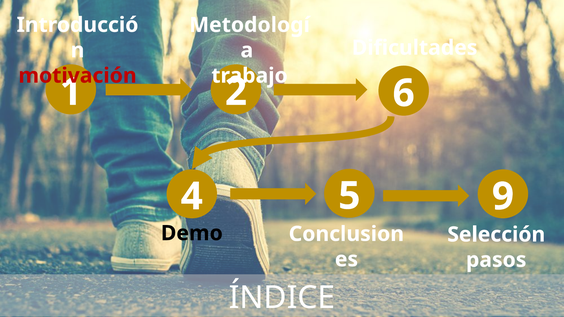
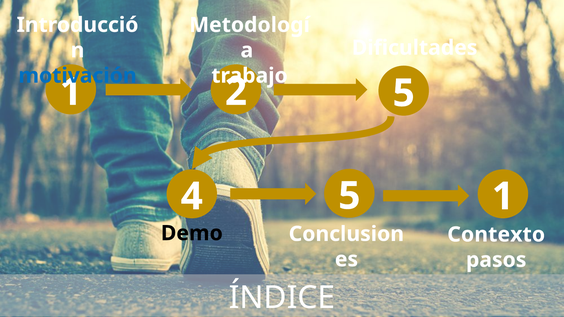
motivación colour: red -> blue
6 at (404, 93): 6 -> 5
5 9: 9 -> 1
Selección: Selección -> Contexto
